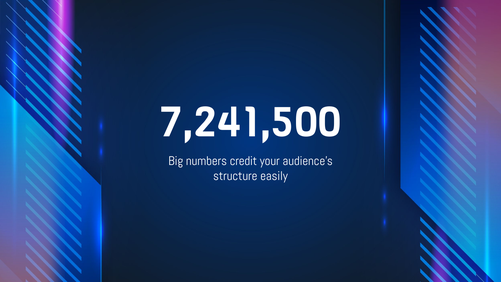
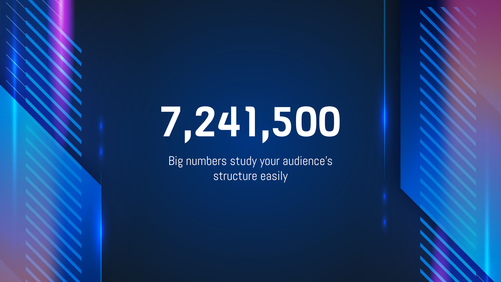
credit: credit -> study
